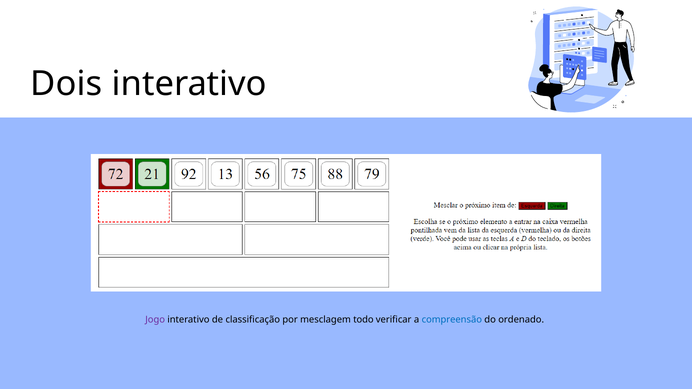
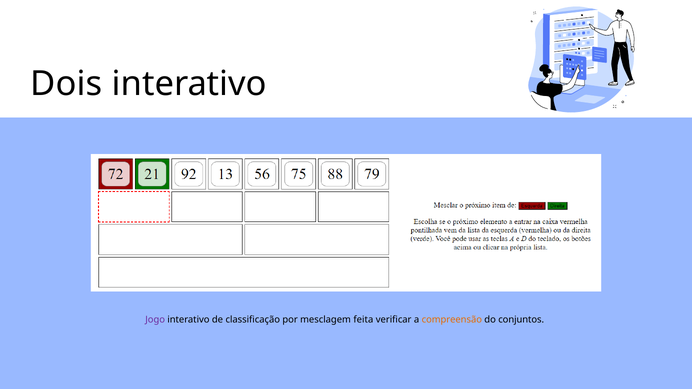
todo: todo -> feita
compreensão colour: blue -> orange
ordenado: ordenado -> conjuntos
